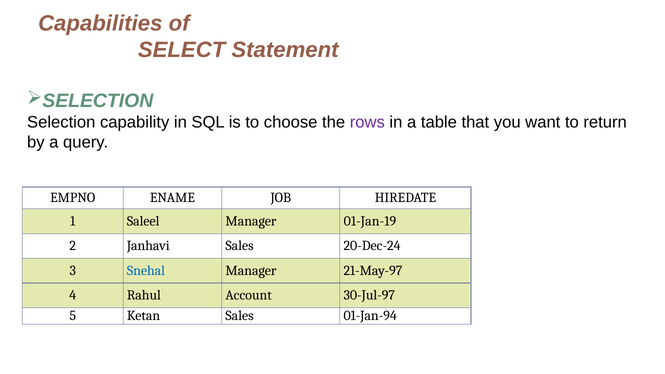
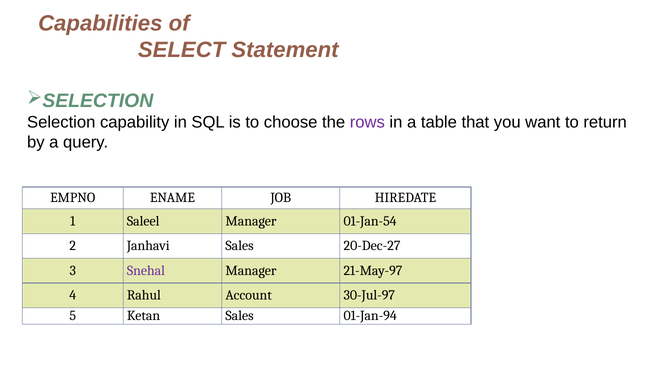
01-Jan-19: 01-Jan-19 -> 01-Jan-54
20-Dec-24: 20-Dec-24 -> 20-Dec-27
Snehal colour: blue -> purple
